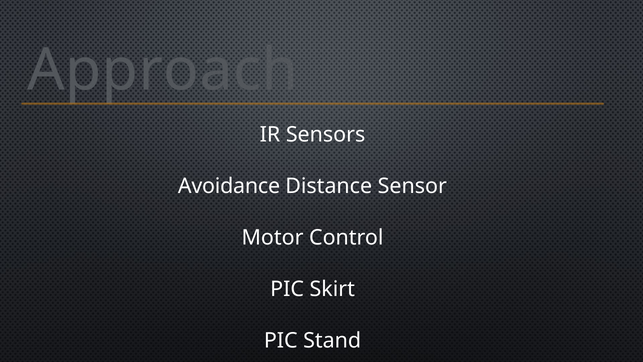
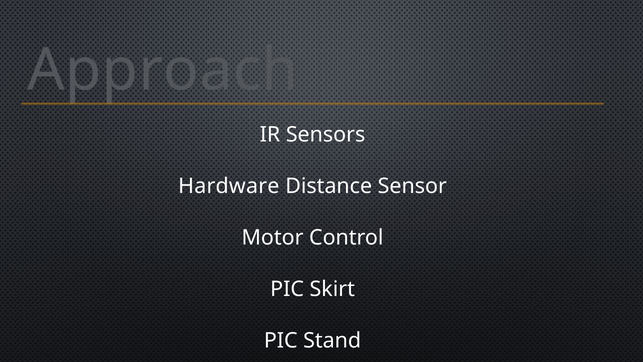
Avoidance: Avoidance -> Hardware
